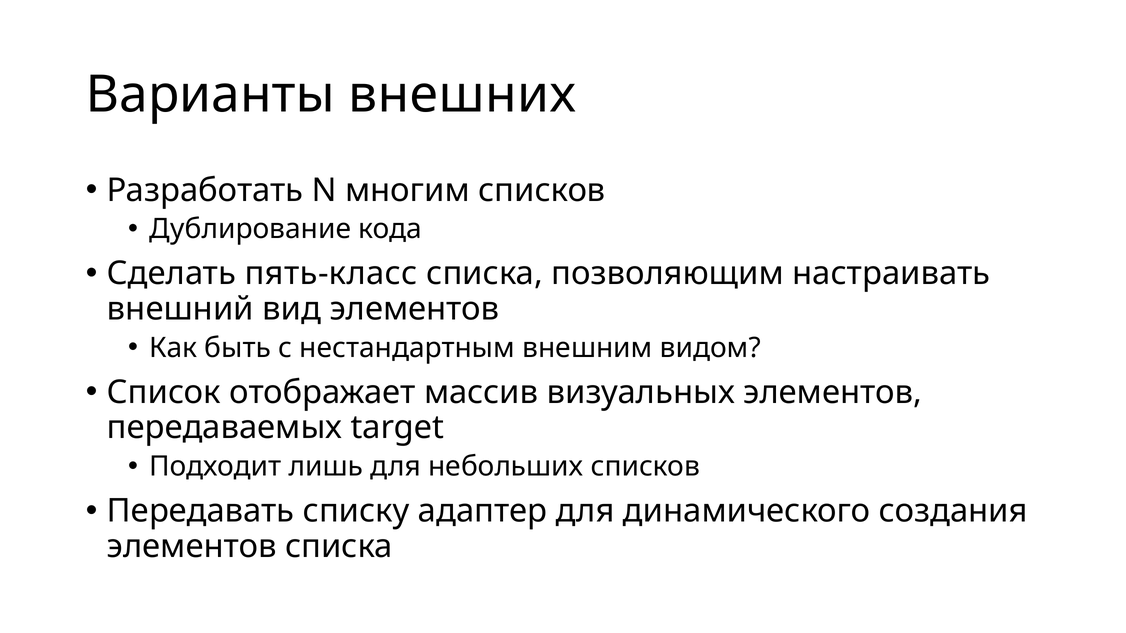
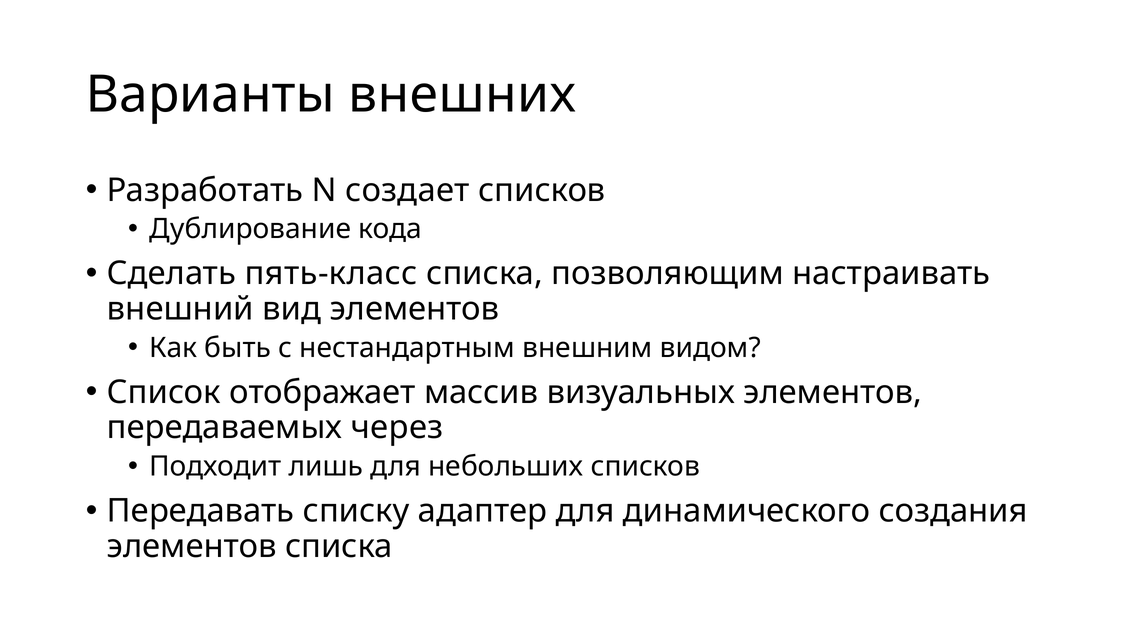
многим: многим -> создает
target: target -> через
